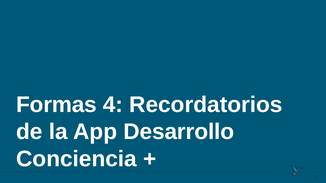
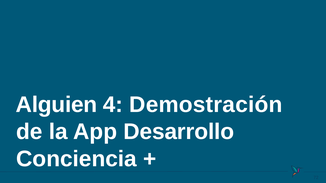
Formas: Formas -> Alguien
Recordatorios: Recordatorios -> Demostración
